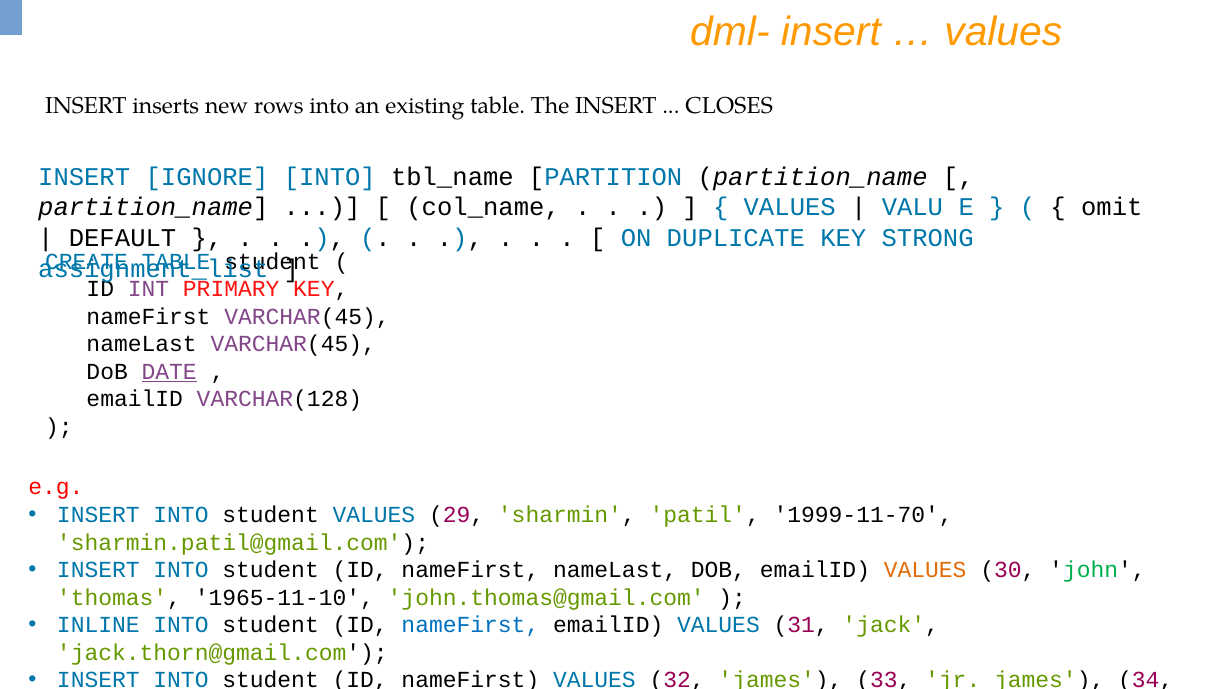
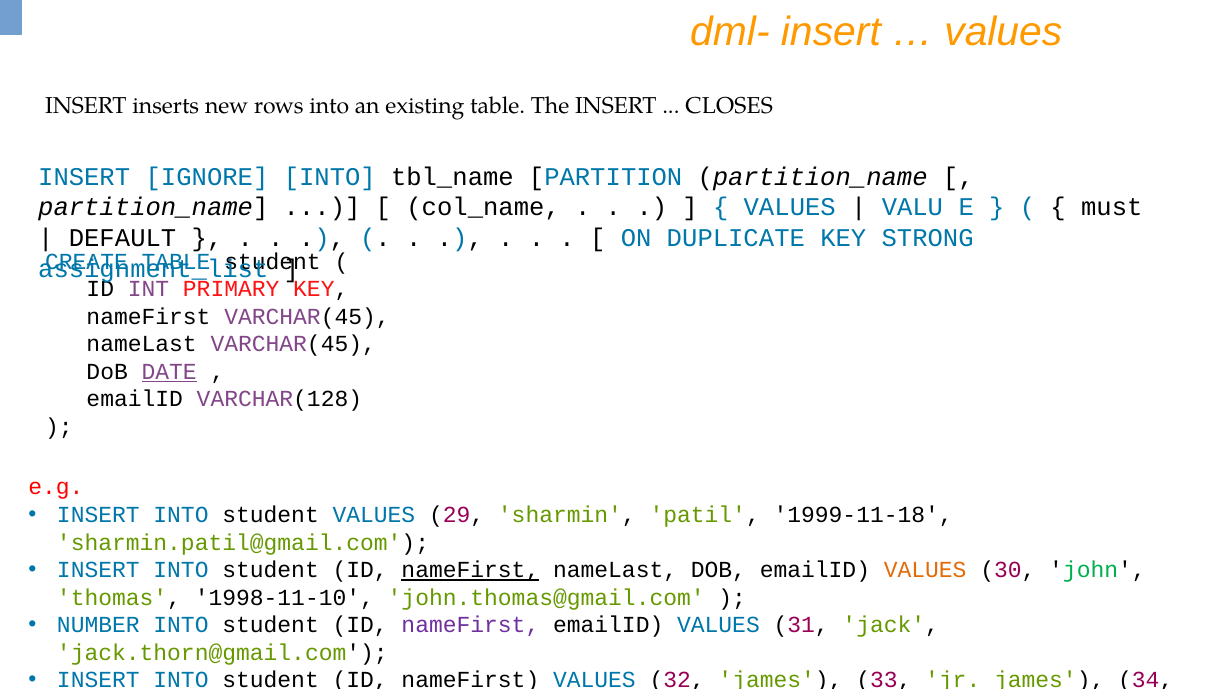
omit: omit -> must
1999-11-70: 1999-11-70 -> 1999-11-18
nameFirst at (470, 570) underline: none -> present
1965-11-10: 1965-11-10 -> 1998-11-10
INLINE: INLINE -> NUMBER
nameFirst at (470, 625) colour: blue -> purple
